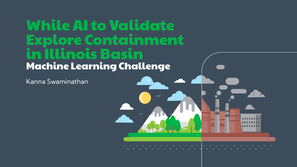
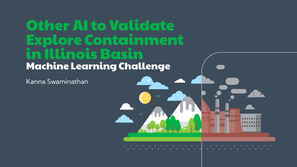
While: While -> Other
